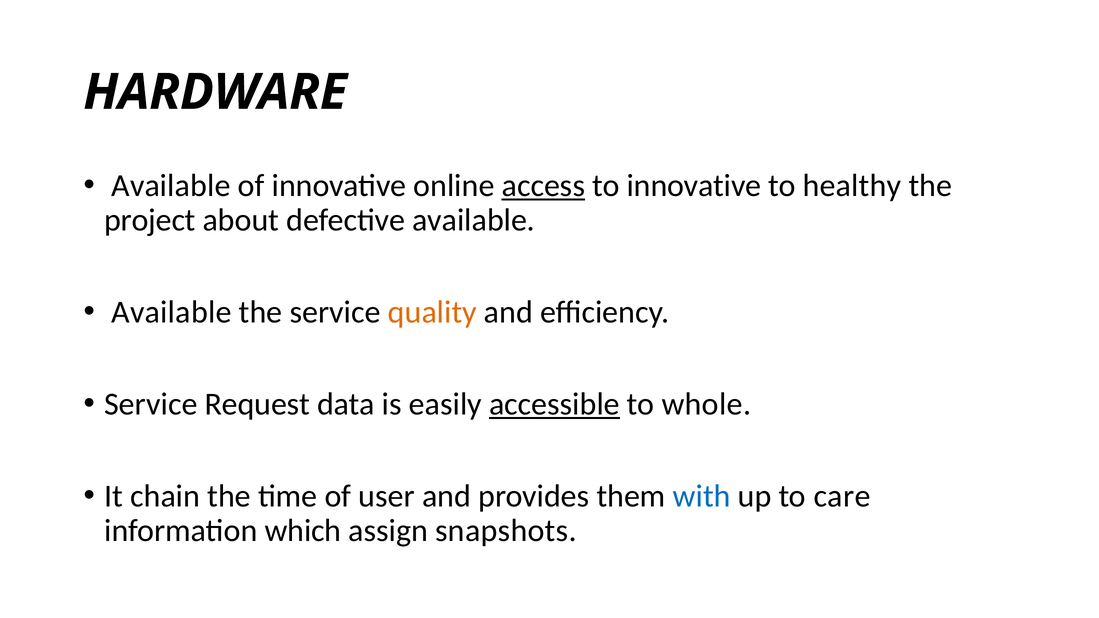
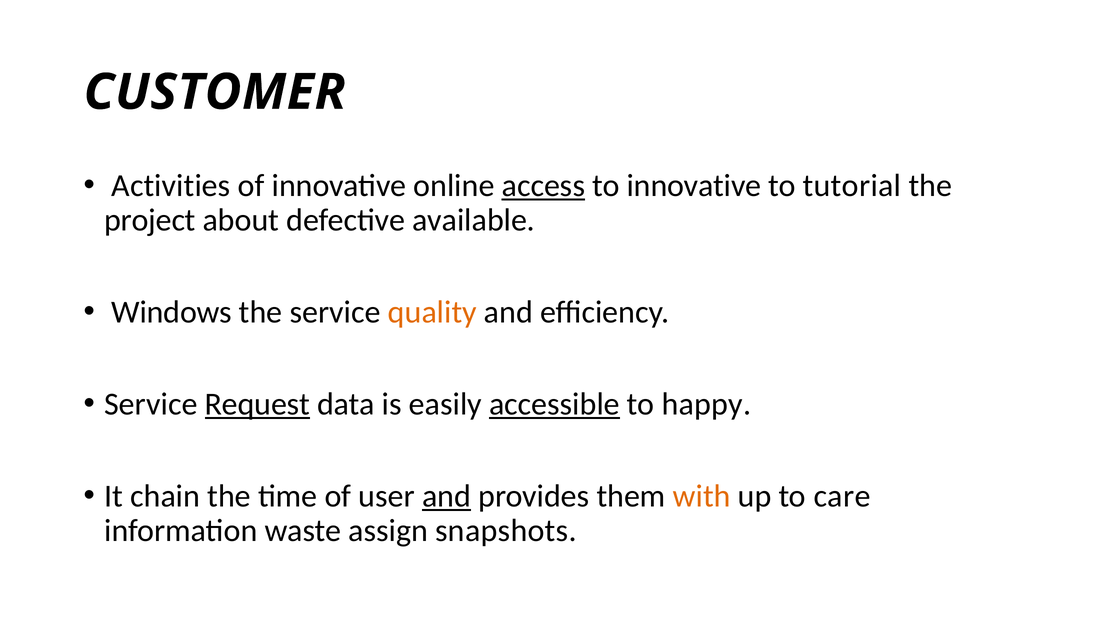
HARDWARE: HARDWARE -> CUSTOMER
Available at (171, 186): Available -> Activities
healthy: healthy -> tutorial
Available at (171, 312): Available -> Windows
Request underline: none -> present
whole: whole -> happy
and at (447, 496) underline: none -> present
with colour: blue -> orange
which: which -> waste
